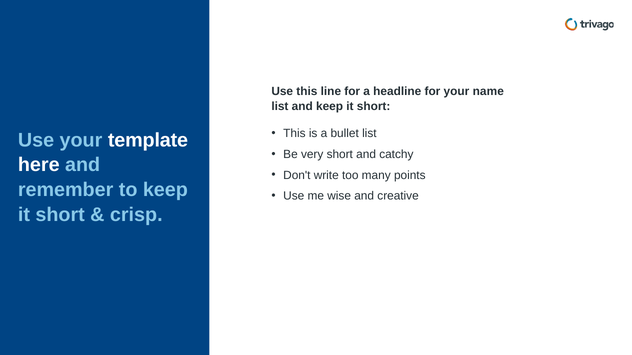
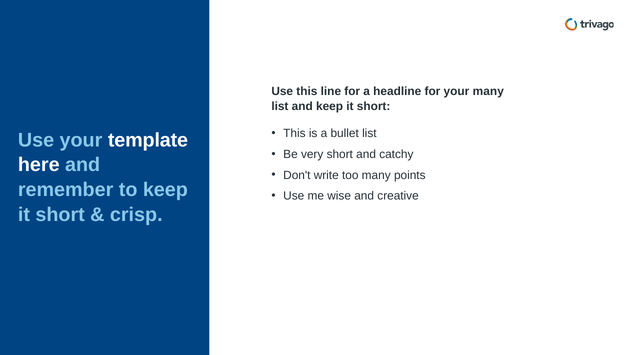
your name: name -> many
